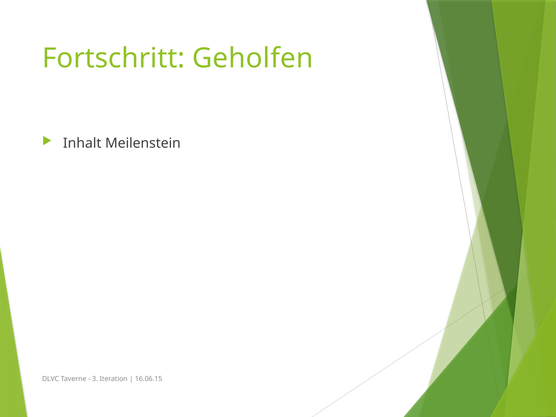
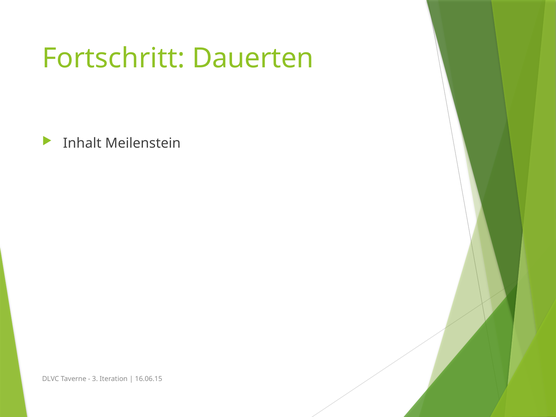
Geholfen: Geholfen -> Dauerten
